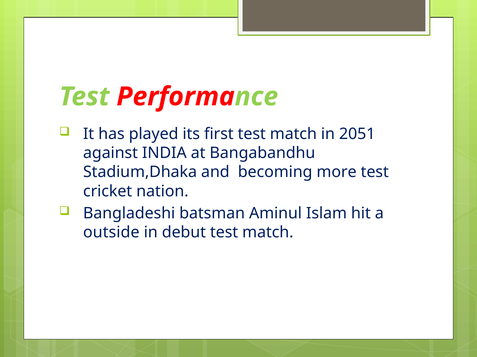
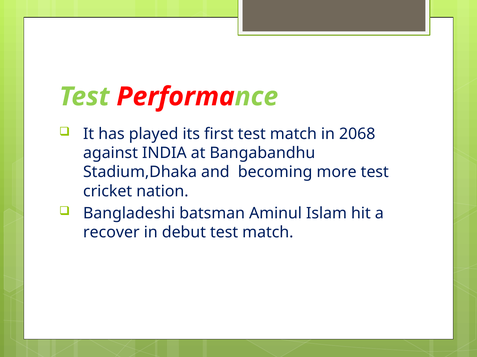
2051: 2051 -> 2068
outside: outside -> recover
